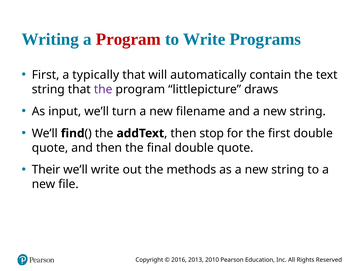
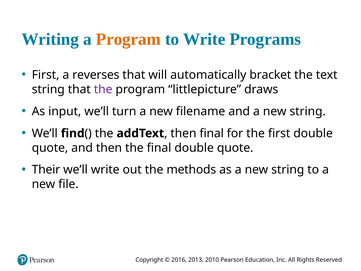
Program at (128, 39) colour: red -> orange
typically: typically -> reverses
contain: contain -> bracket
then stop: stop -> final
